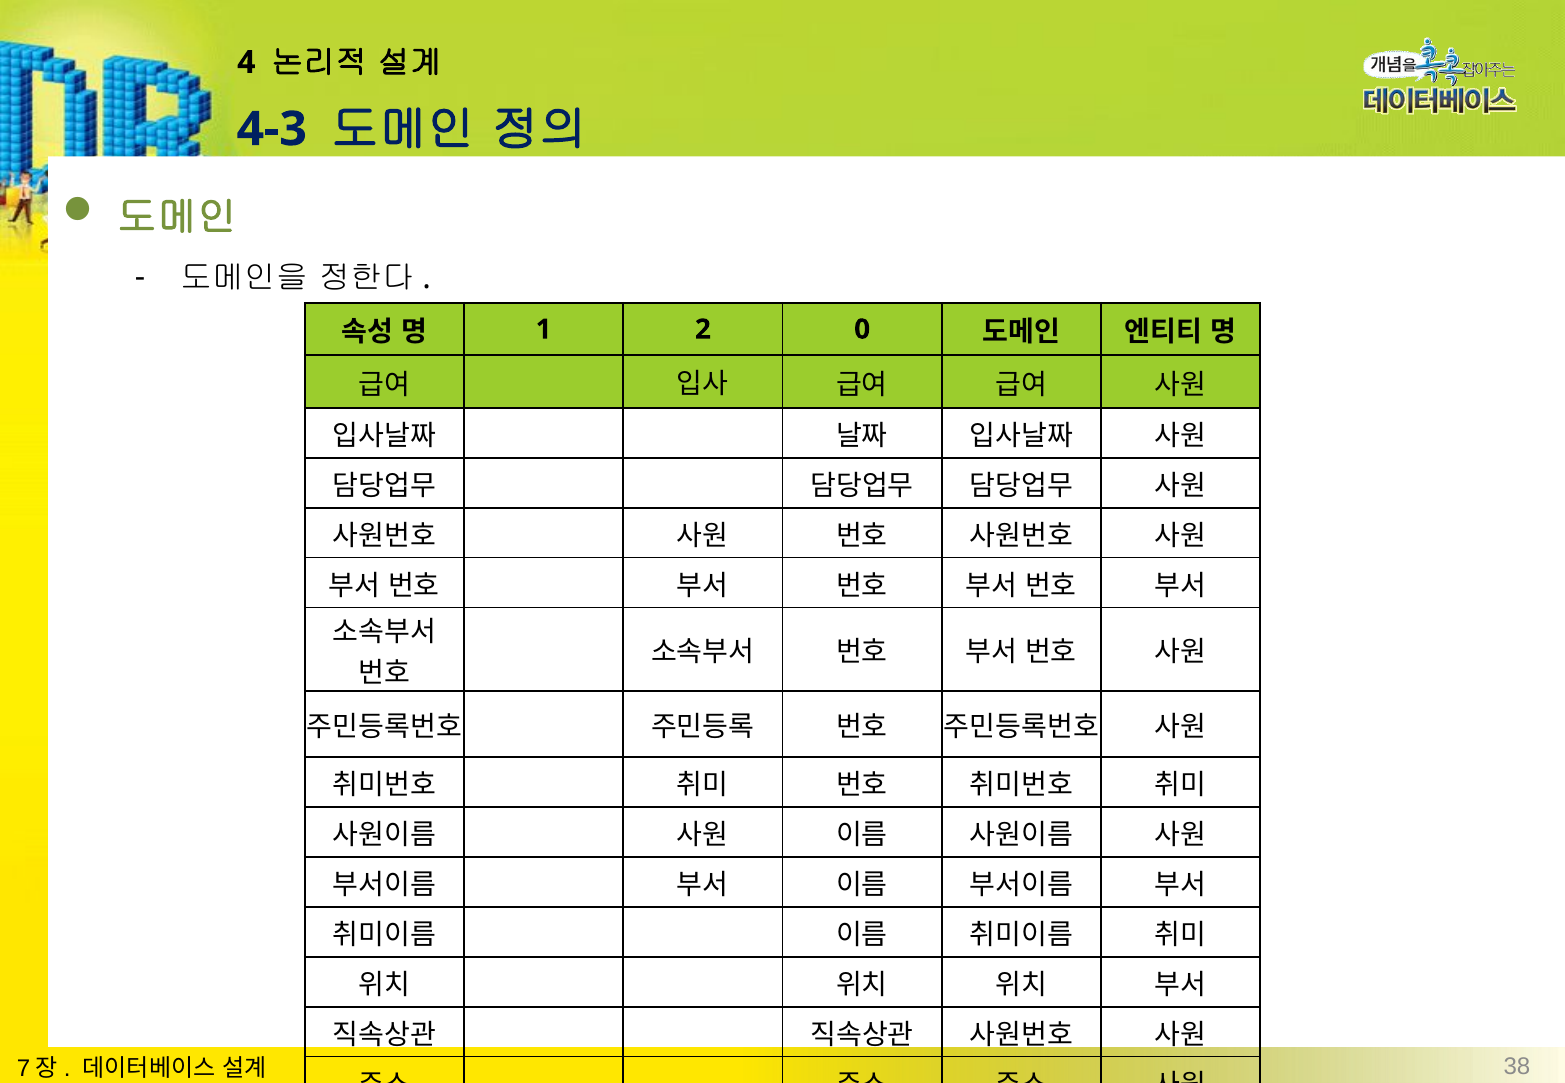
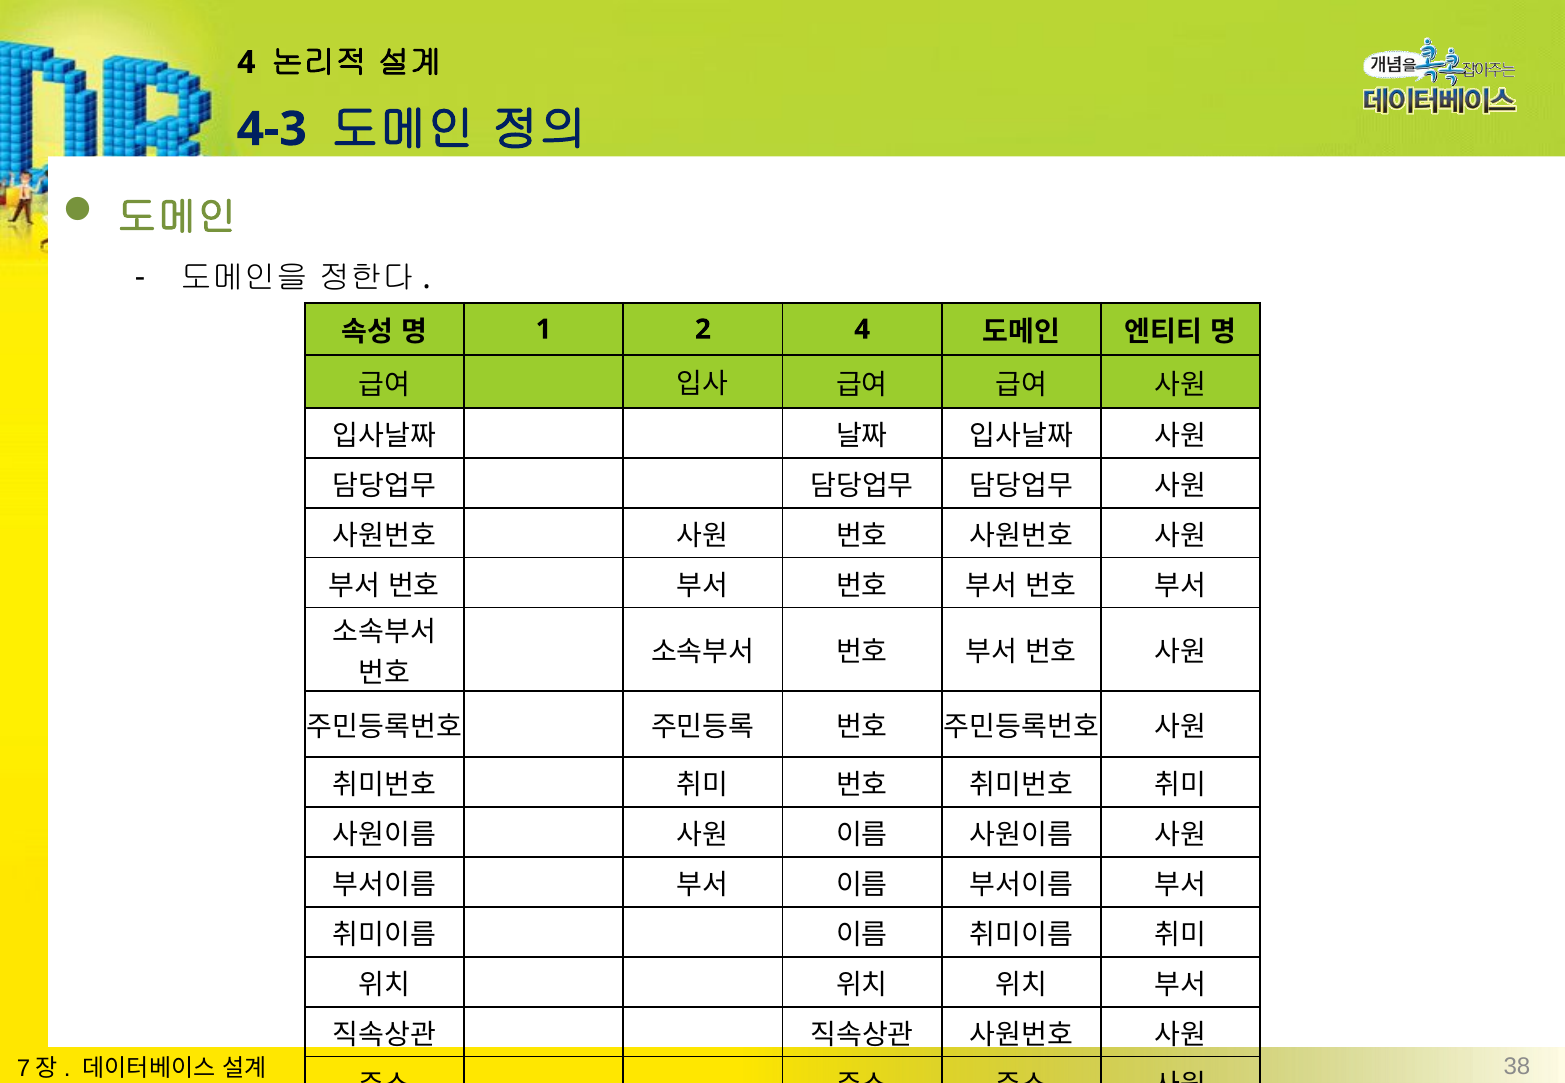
2 0: 0 -> 4
